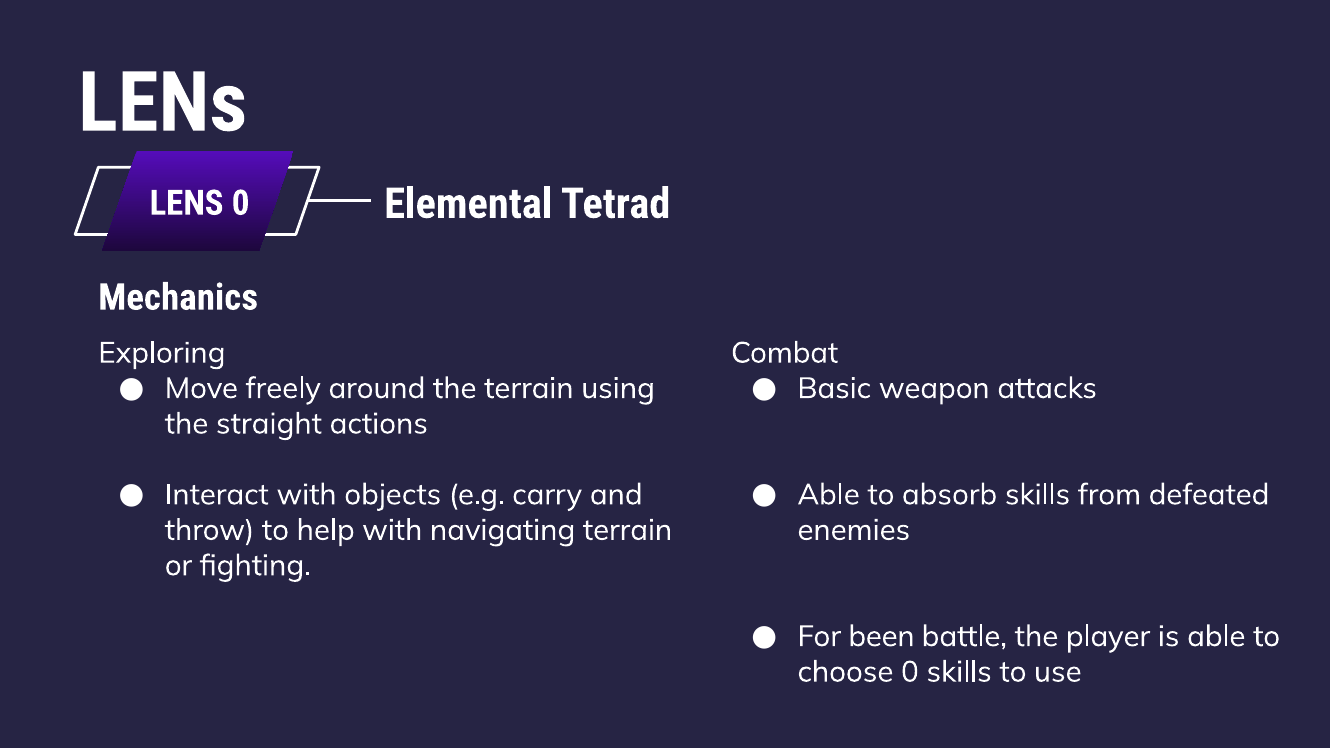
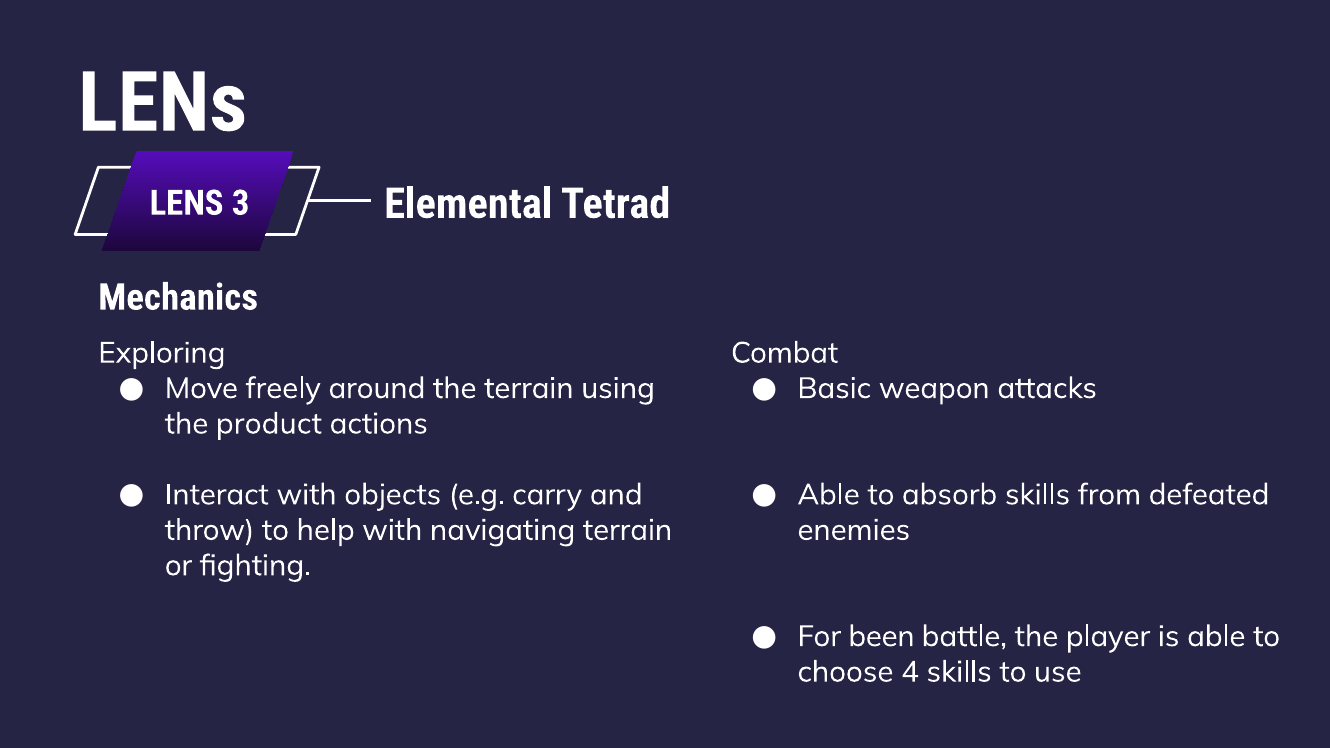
LENS 0: 0 -> 3
straight: straight -> product
choose 0: 0 -> 4
